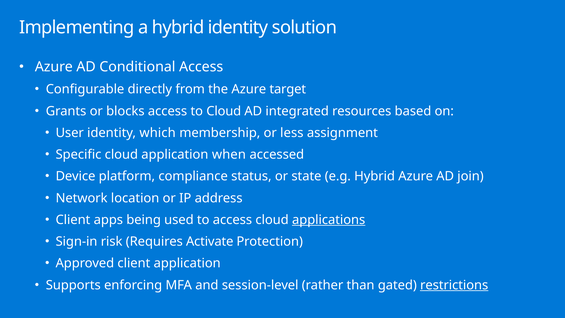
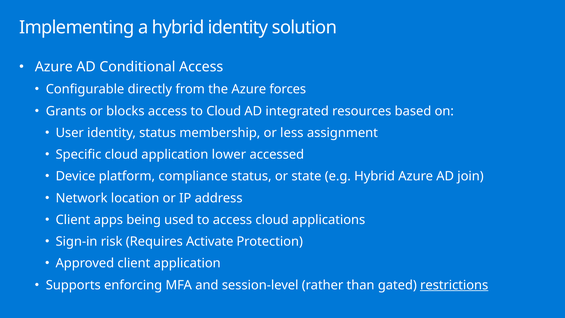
target: target -> forces
identity which: which -> status
when: when -> lower
applications underline: present -> none
